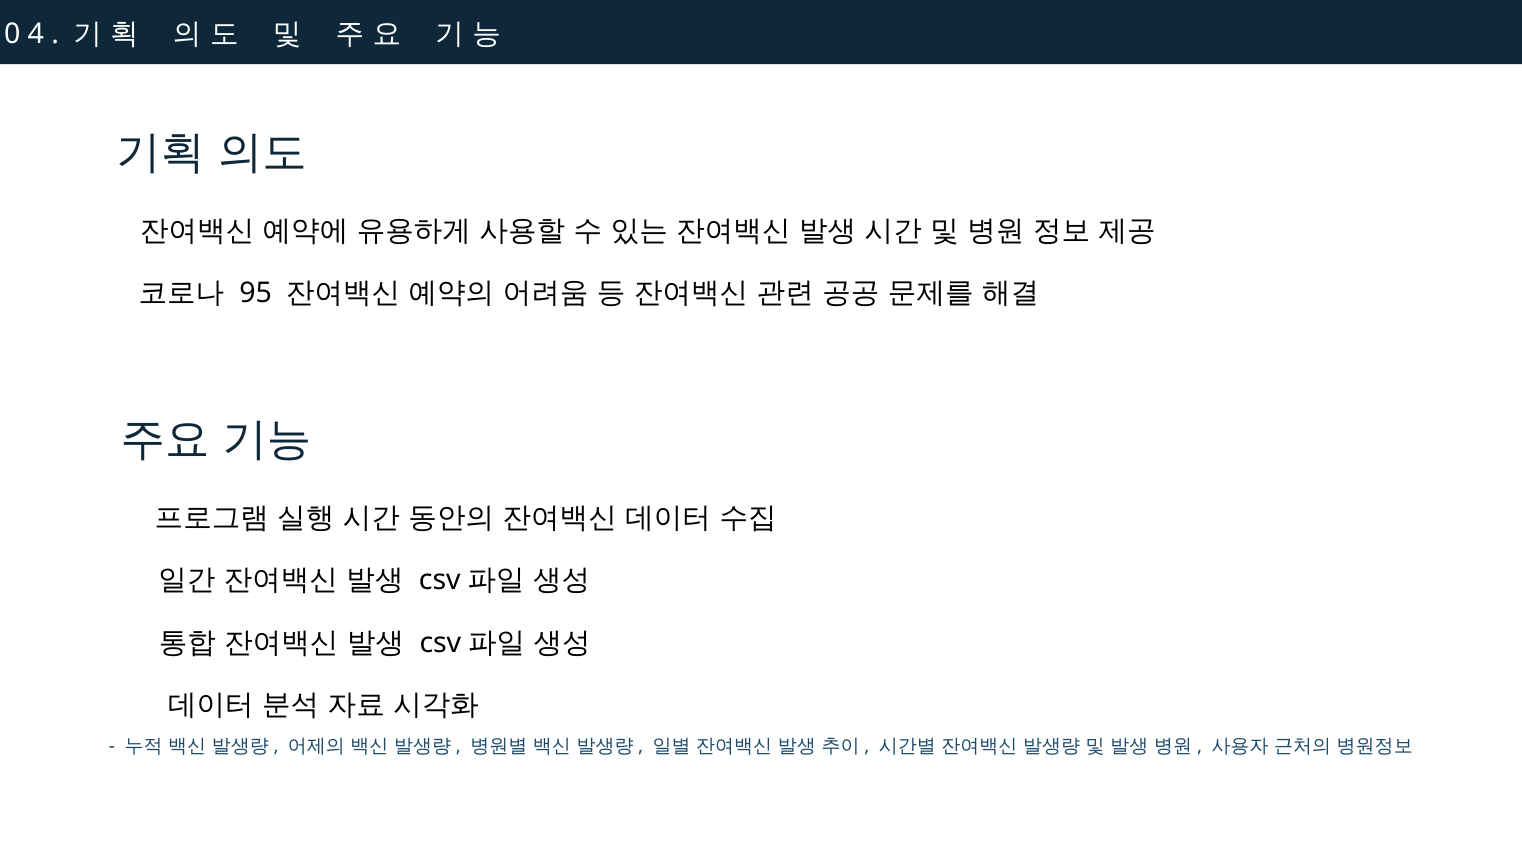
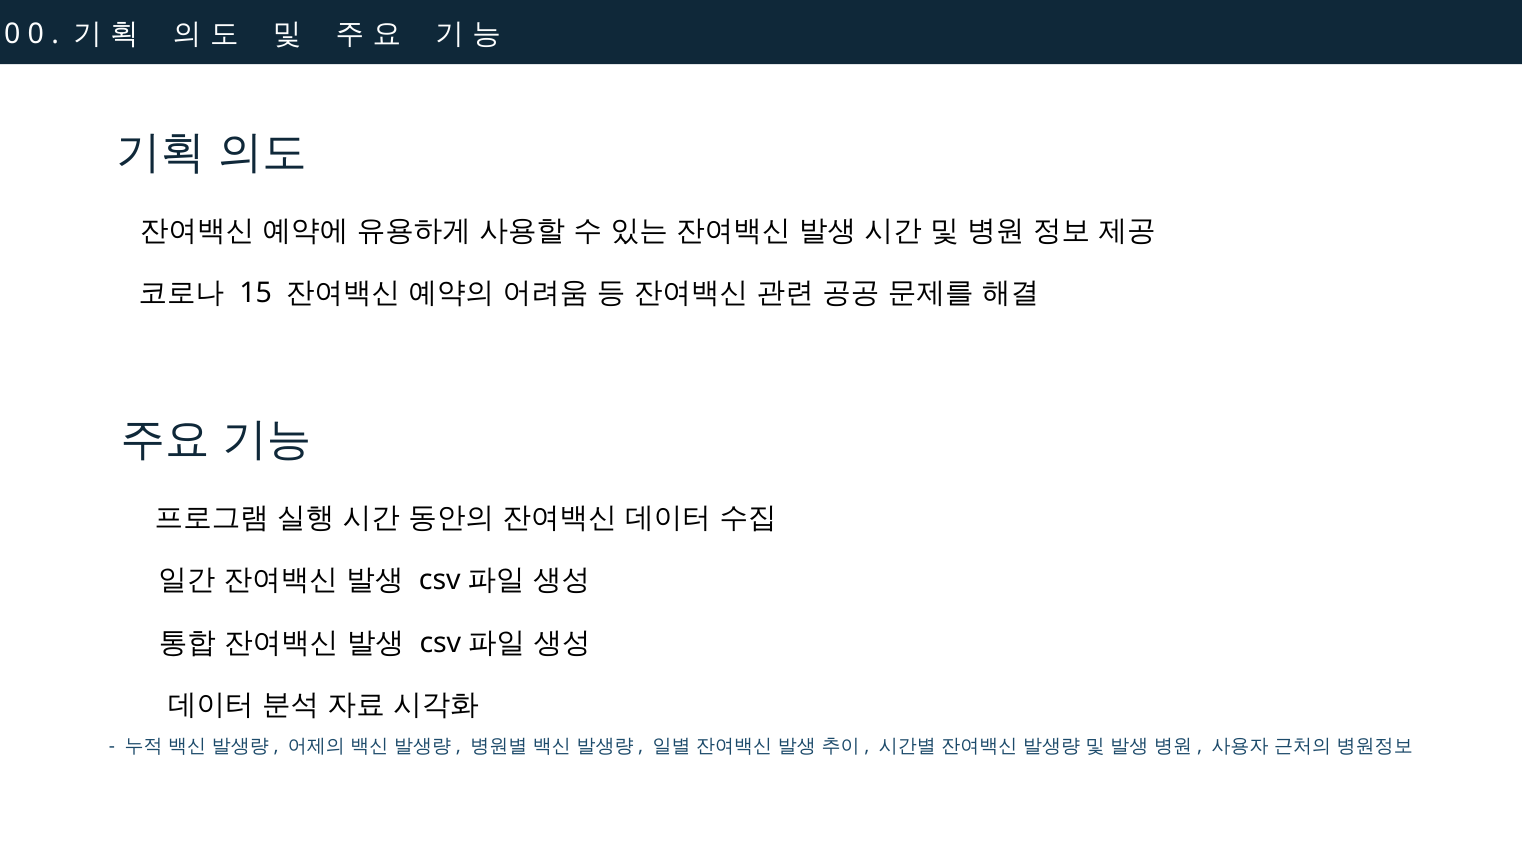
0 4: 4 -> 0
95: 95 -> 15
